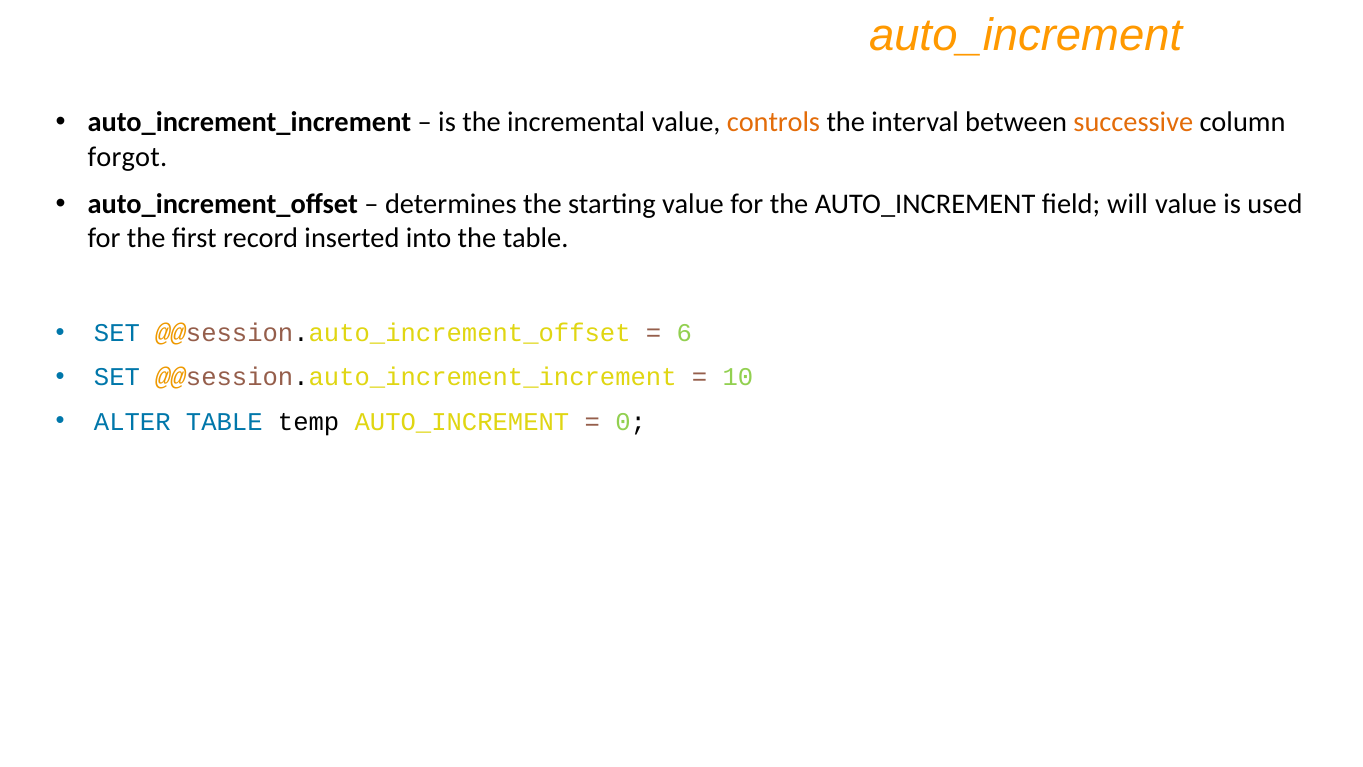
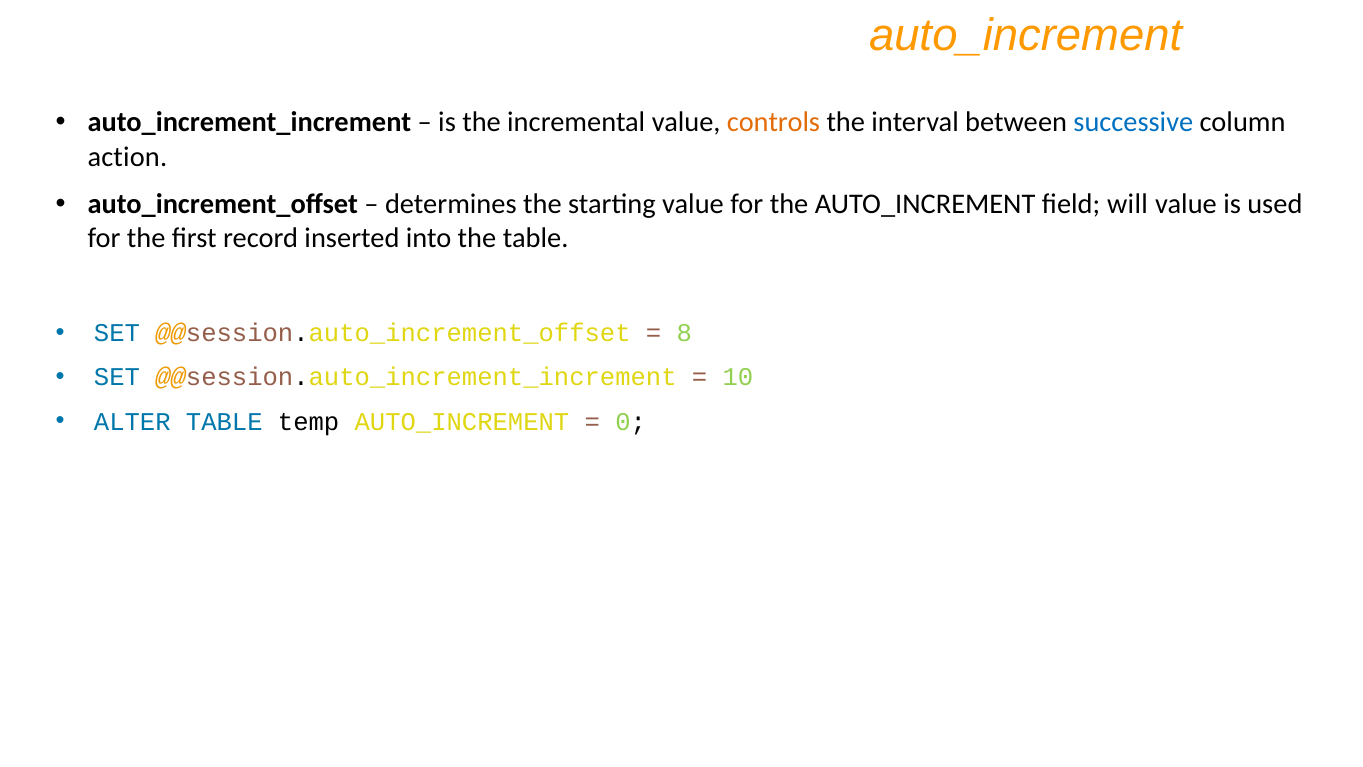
successive colour: orange -> blue
forgot: forgot -> action
6: 6 -> 8
